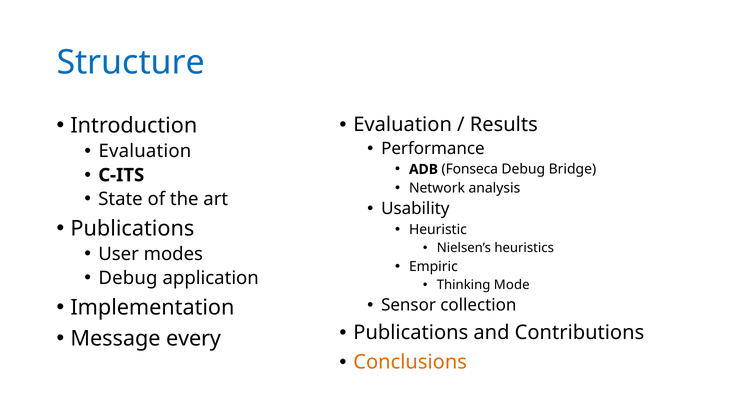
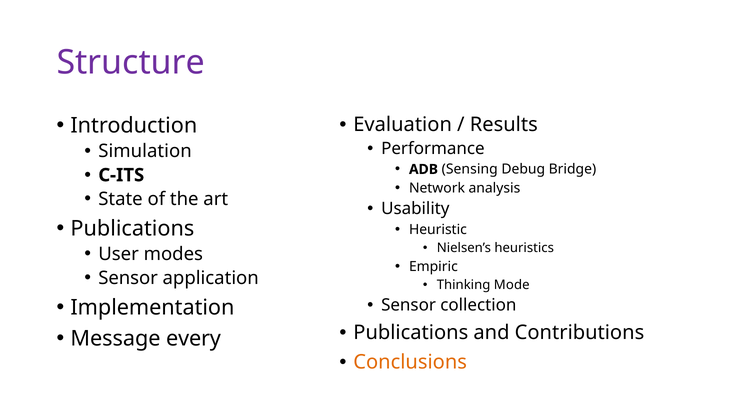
Structure colour: blue -> purple
Evaluation at (145, 151): Evaluation -> Simulation
Fonseca: Fonseca -> Sensing
Debug at (128, 278): Debug -> Sensor
